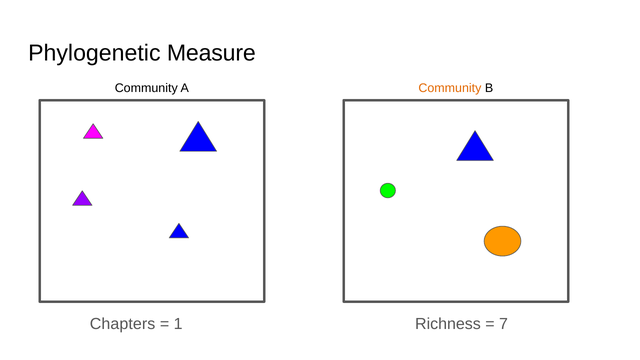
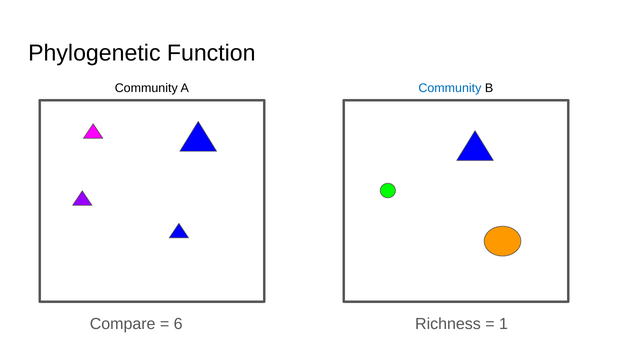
Measure: Measure -> Function
Community at (450, 88) colour: orange -> blue
Chapters: Chapters -> Compare
1: 1 -> 6
7: 7 -> 1
